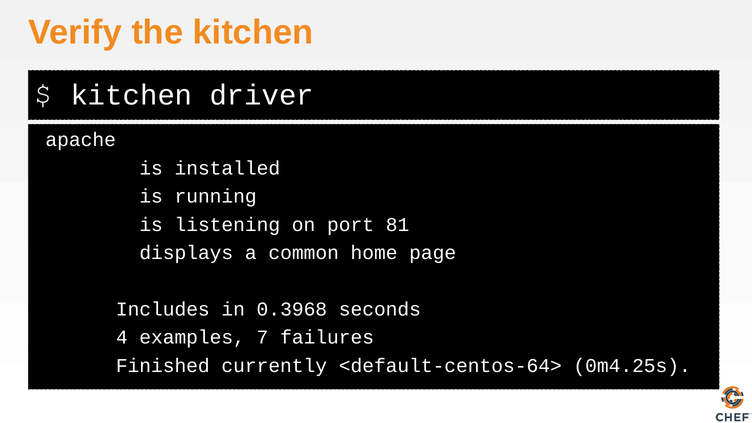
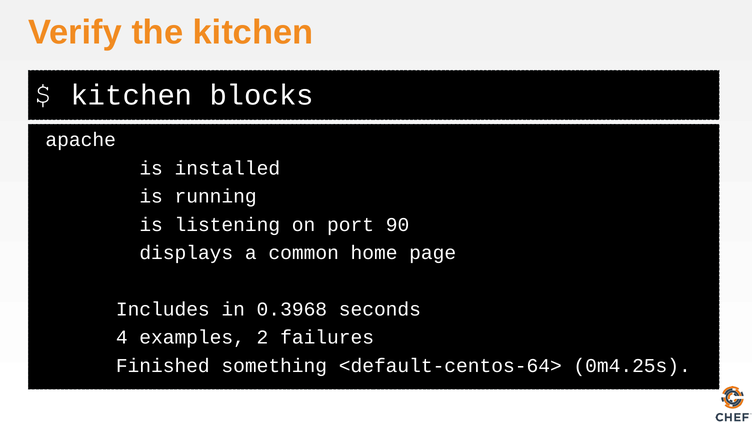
driver: driver -> blocks
81: 81 -> 90
7: 7 -> 2
currently: currently -> something
